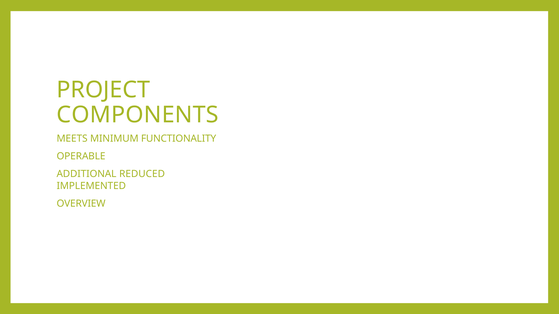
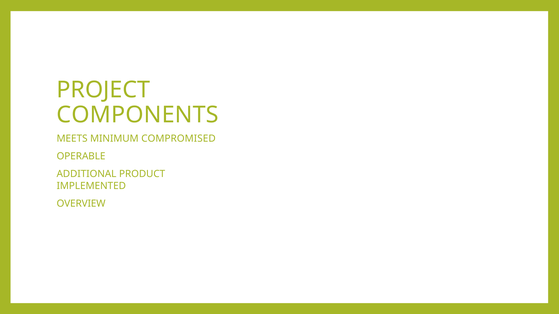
FUNCTIONALITY: FUNCTIONALITY -> COMPROMISED
REDUCED: REDUCED -> PRODUCT
